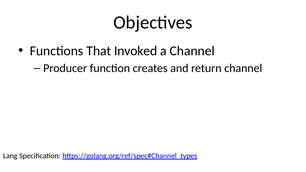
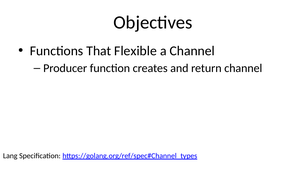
Invoked: Invoked -> Flexible
